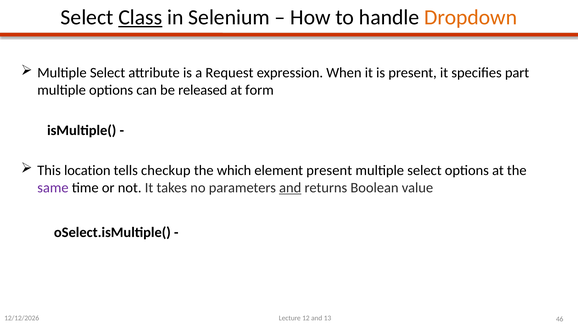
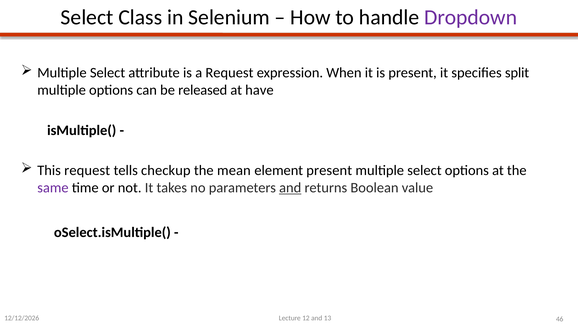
Class underline: present -> none
Dropdown colour: orange -> purple
part: part -> split
form: form -> have
This location: location -> request
which: which -> mean
